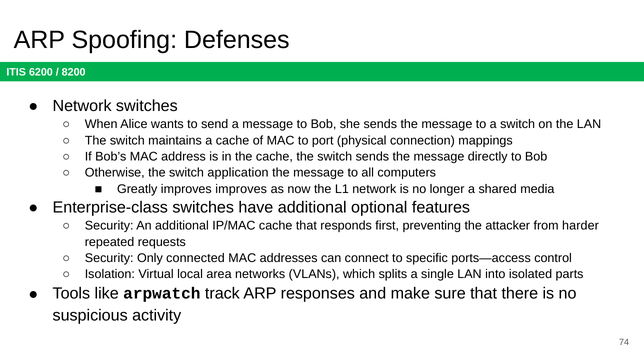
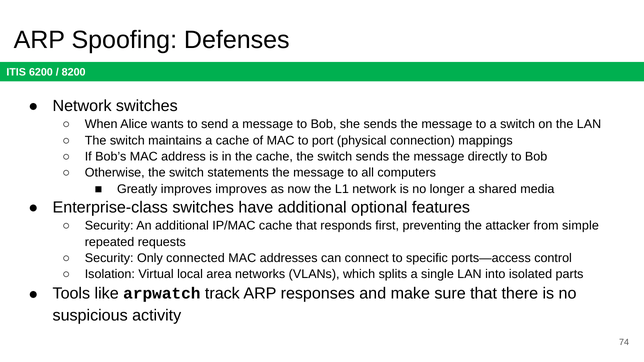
application: application -> statements
harder: harder -> simple
